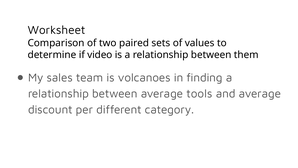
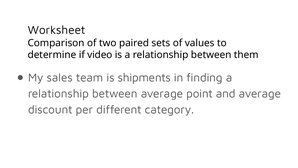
volcanoes: volcanoes -> shipments
tools: tools -> point
